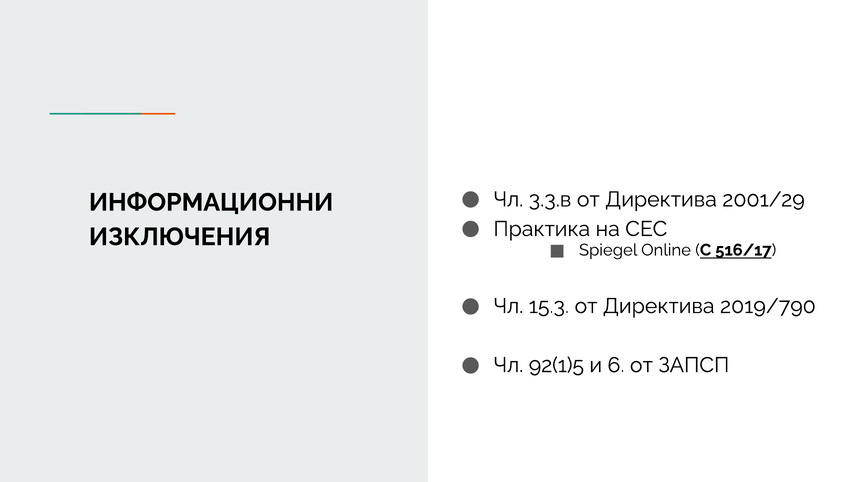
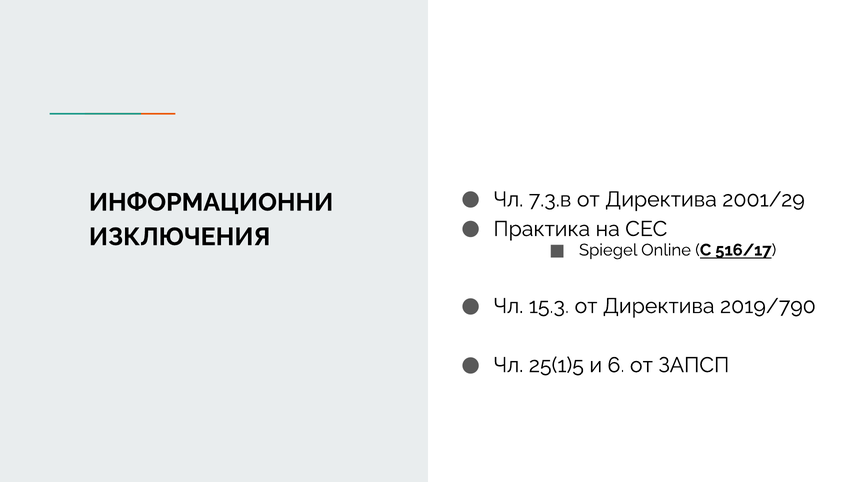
3.3.в: 3.3.в -> 7.3.в
92(1)5: 92(1)5 -> 25(1)5
